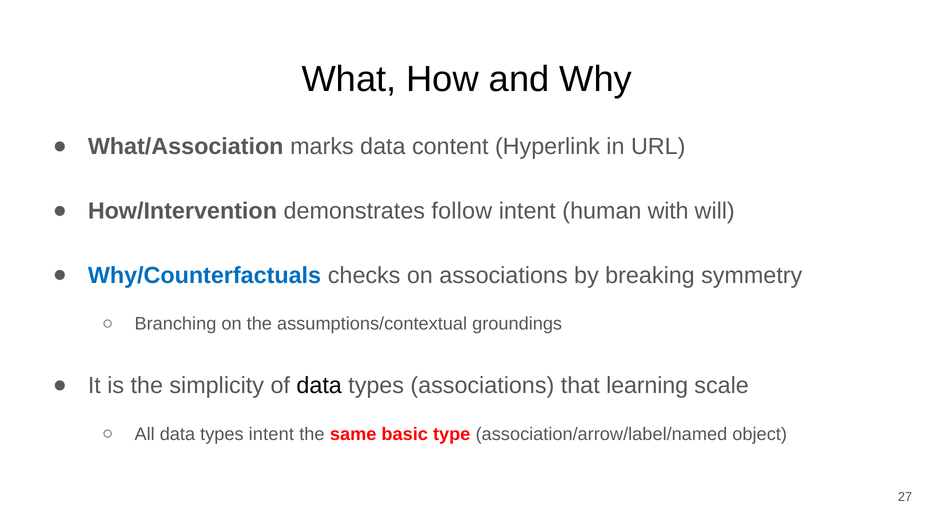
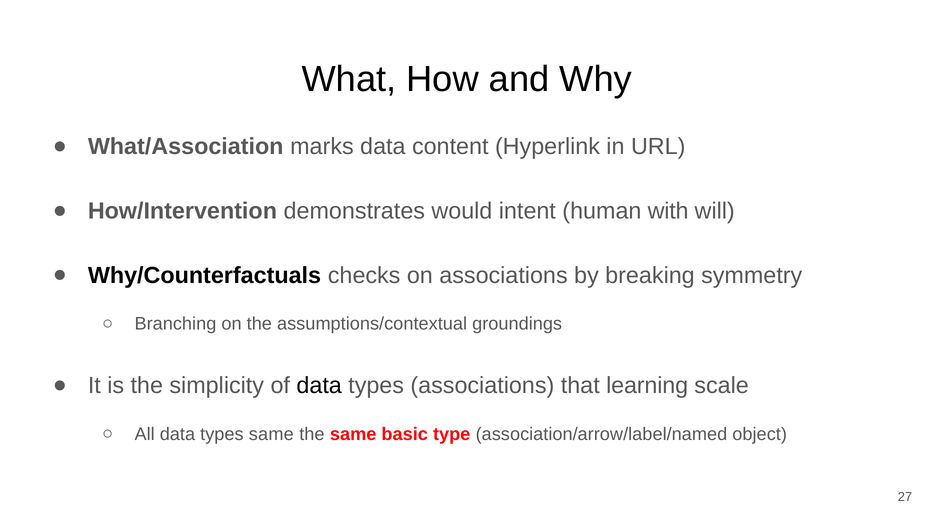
follow: follow -> would
Why/Counterfactuals colour: blue -> black
types intent: intent -> same
